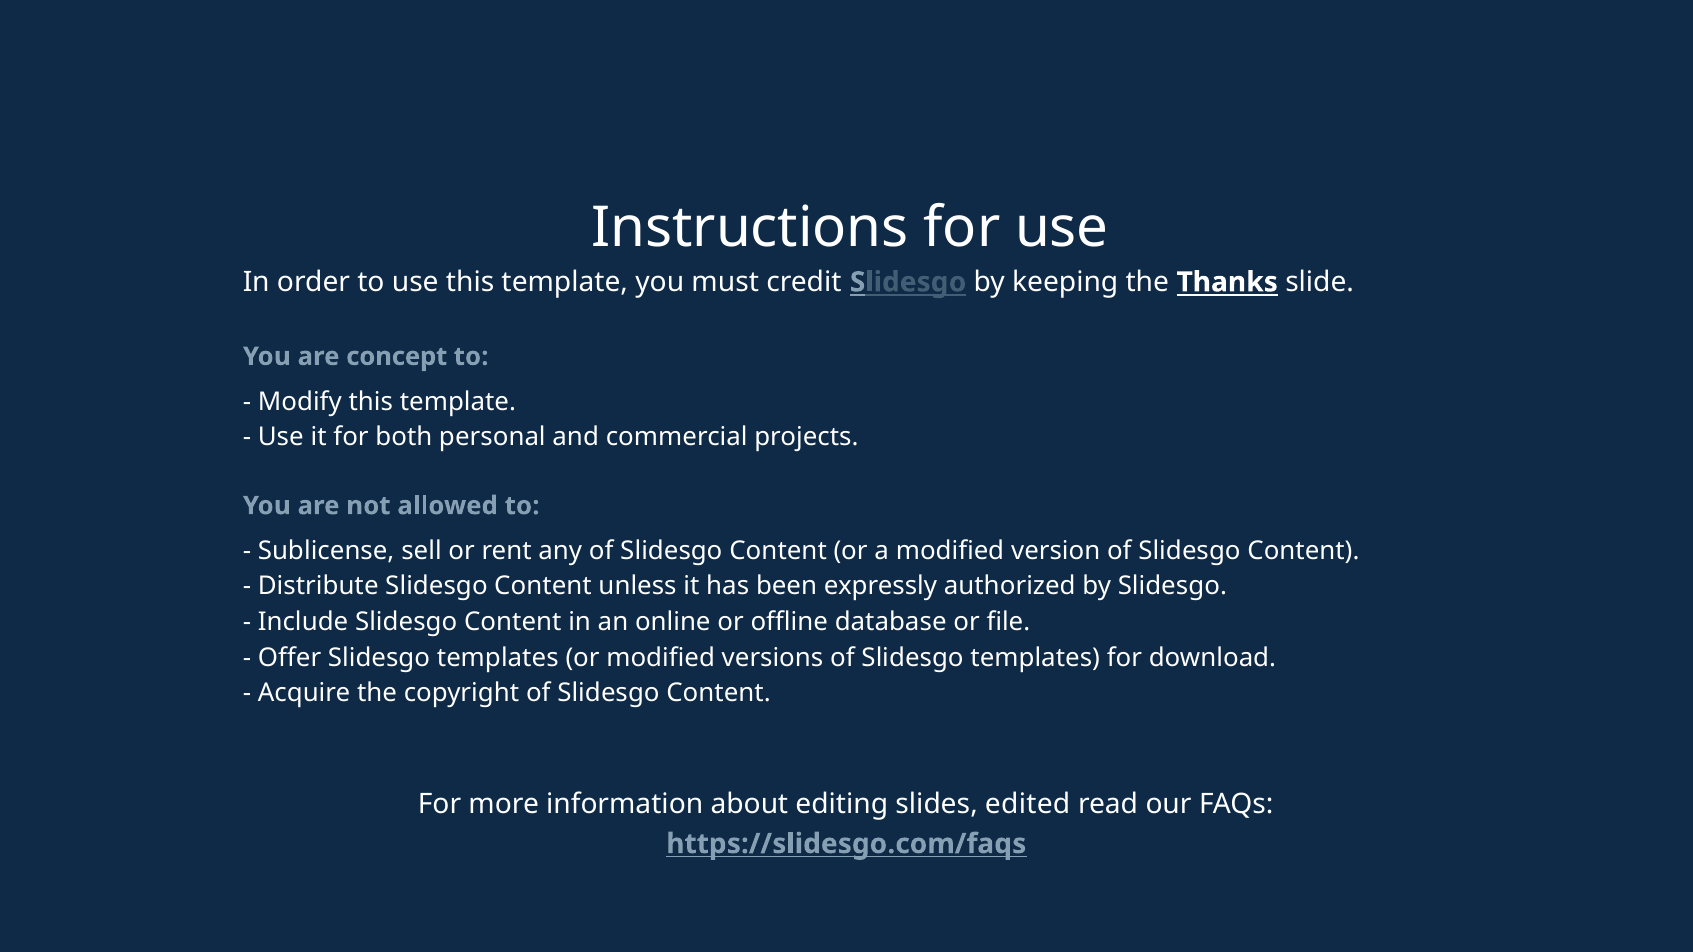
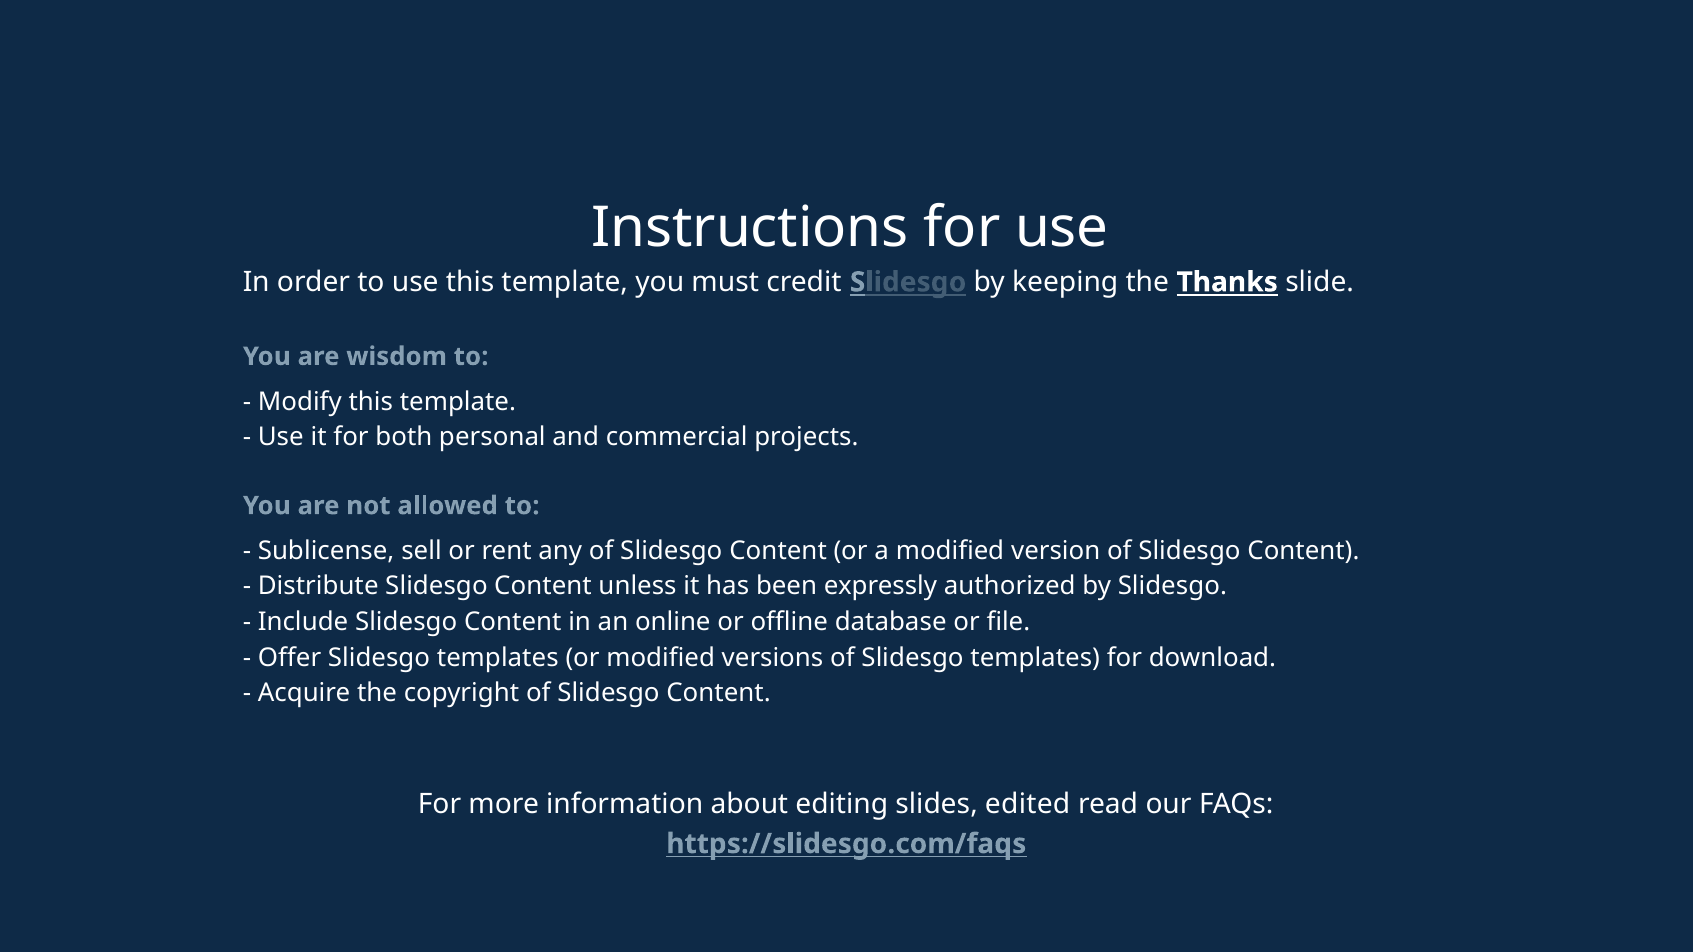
concept: concept -> wisdom
